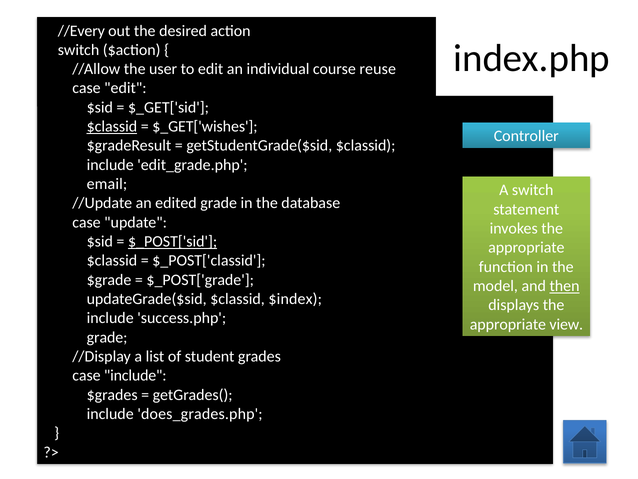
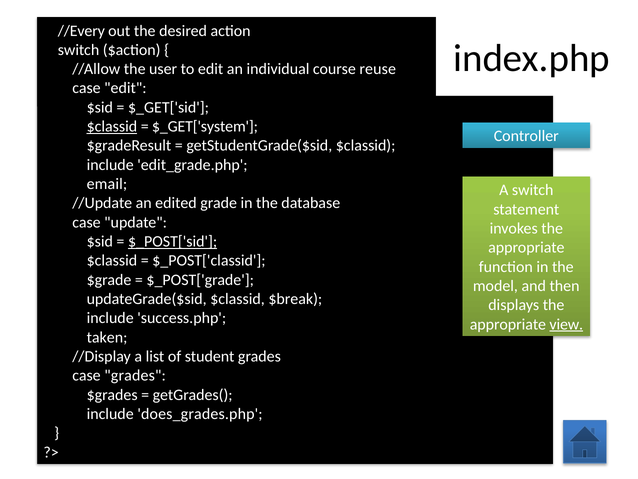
$_GET['wishes: $_GET['wishes -> $_GET['system
then underline: present -> none
$index: $index -> $break
view underline: none -> present
grade at (107, 337): grade -> taken
case include: include -> grades
